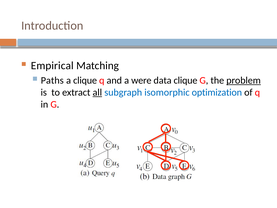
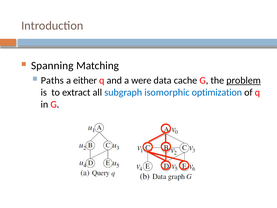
Empirical: Empirical -> Spanning
a clique: clique -> either
data clique: clique -> cache
all underline: present -> none
